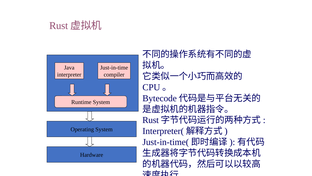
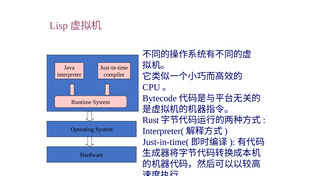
Rust at (59, 26): Rust -> Lisp
